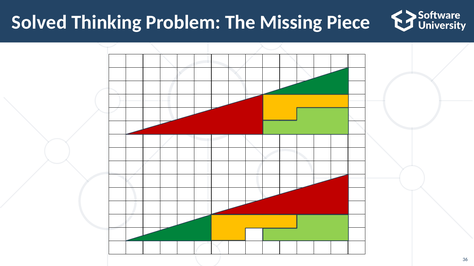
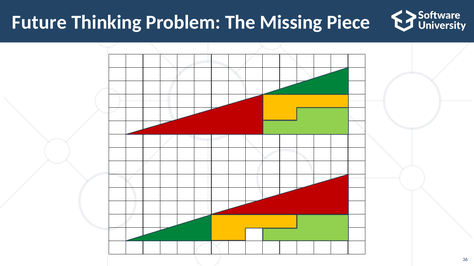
Solved: Solved -> Future
